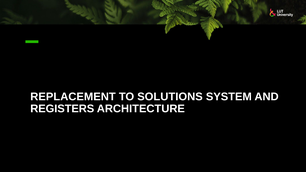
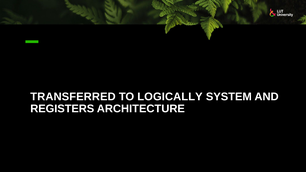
REPLACEMENT: REPLACEMENT -> TRANSFERRED
SOLUTIONS: SOLUTIONS -> LOGICALLY
